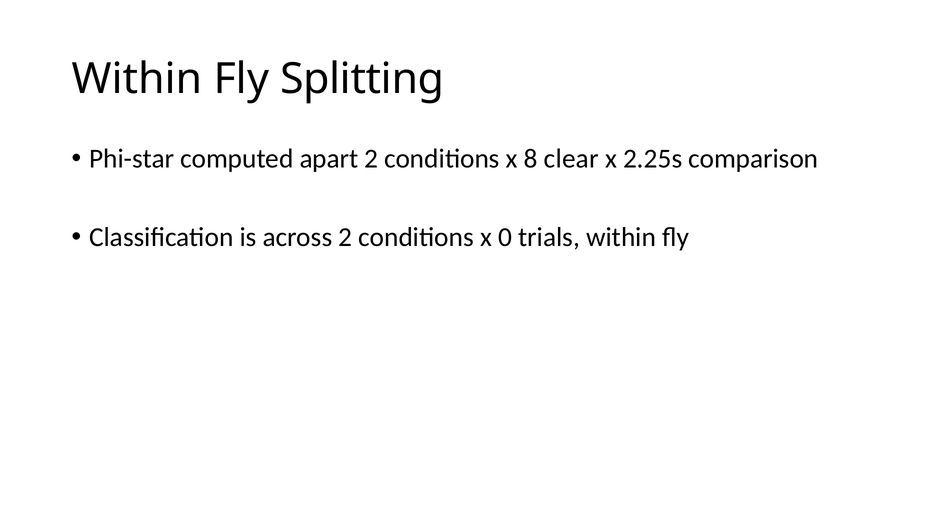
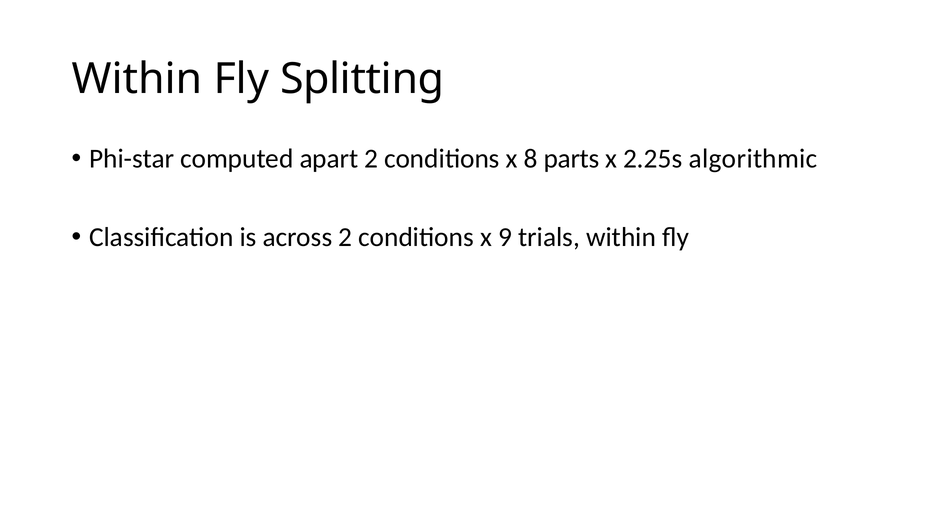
clear: clear -> parts
comparison: comparison -> algorithmic
0: 0 -> 9
